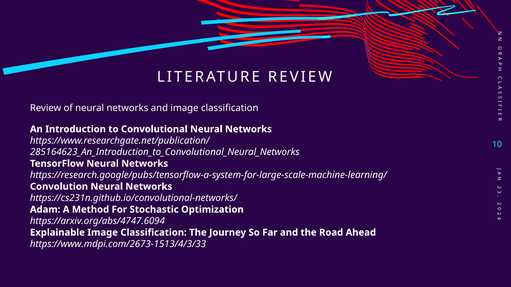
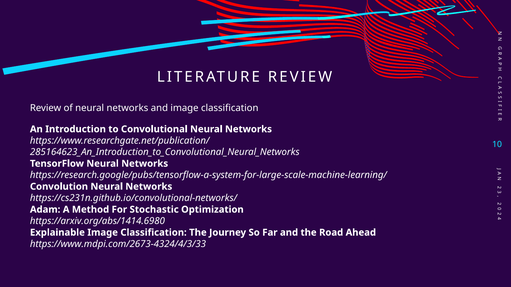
https://arxiv.org/abs/4747.6094: https://arxiv.org/abs/4747.6094 -> https://arxiv.org/abs/1414.6980
https://www.mdpi.com/2673-1513/4/3/33: https://www.mdpi.com/2673-1513/4/3/33 -> https://www.mdpi.com/2673-4324/4/3/33
